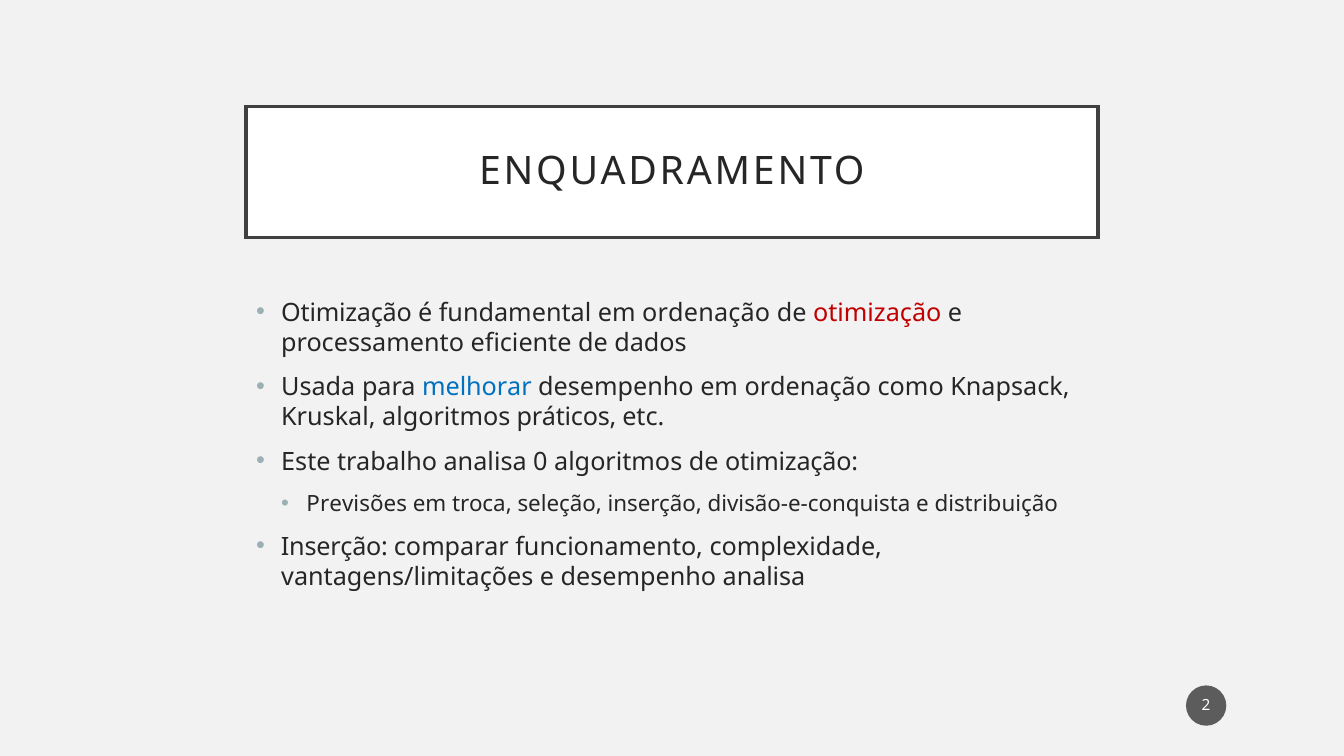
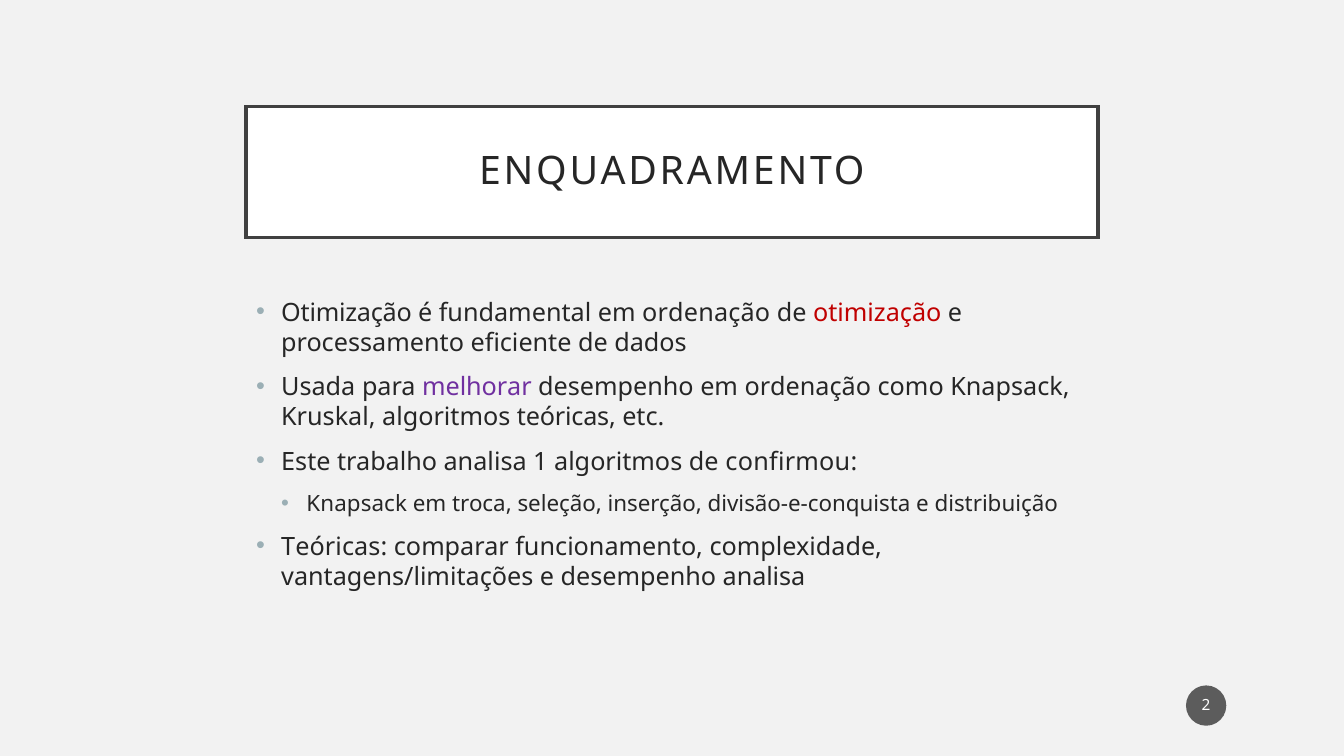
melhorar colour: blue -> purple
algoritmos práticos: práticos -> teóricas
0: 0 -> 1
algoritmos de otimização: otimização -> confirmou
Previsões at (357, 504): Previsões -> Knapsack
Inserção at (334, 547): Inserção -> Teóricas
